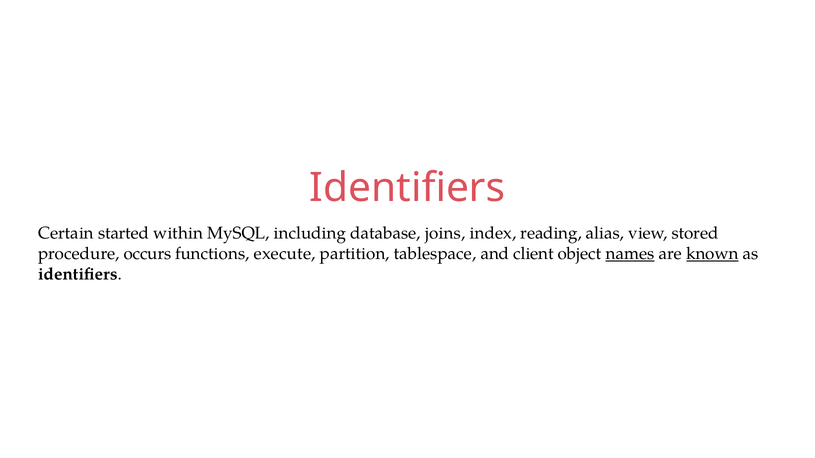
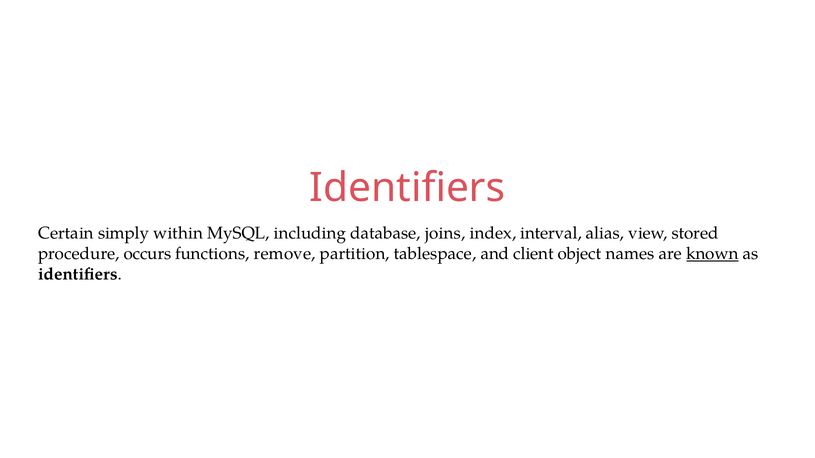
started: started -> simply
reading: reading -> interval
execute: execute -> remove
names underline: present -> none
